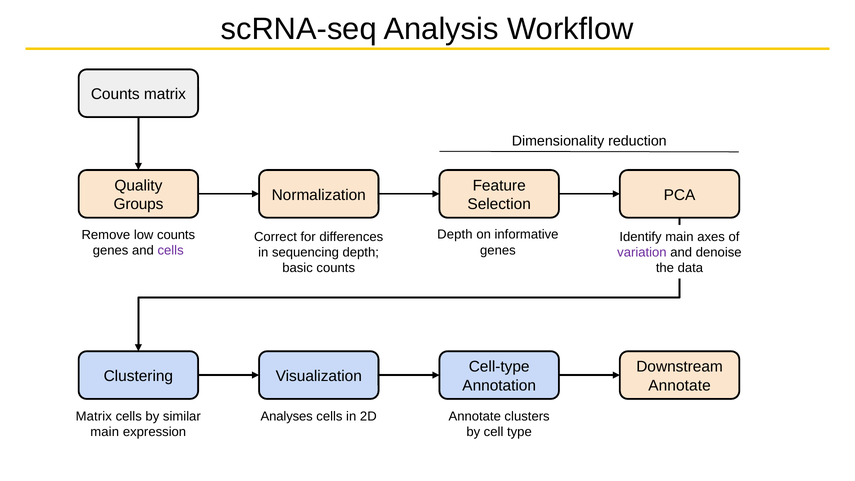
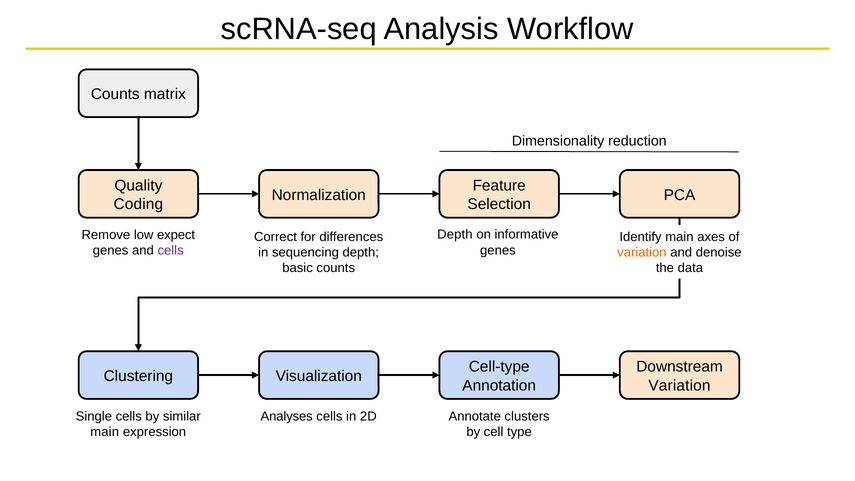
Groups: Groups -> Coding
low counts: counts -> expect
variation at (642, 252) colour: purple -> orange
Annotate at (680, 385): Annotate -> Variation
Matrix at (94, 416): Matrix -> Single
